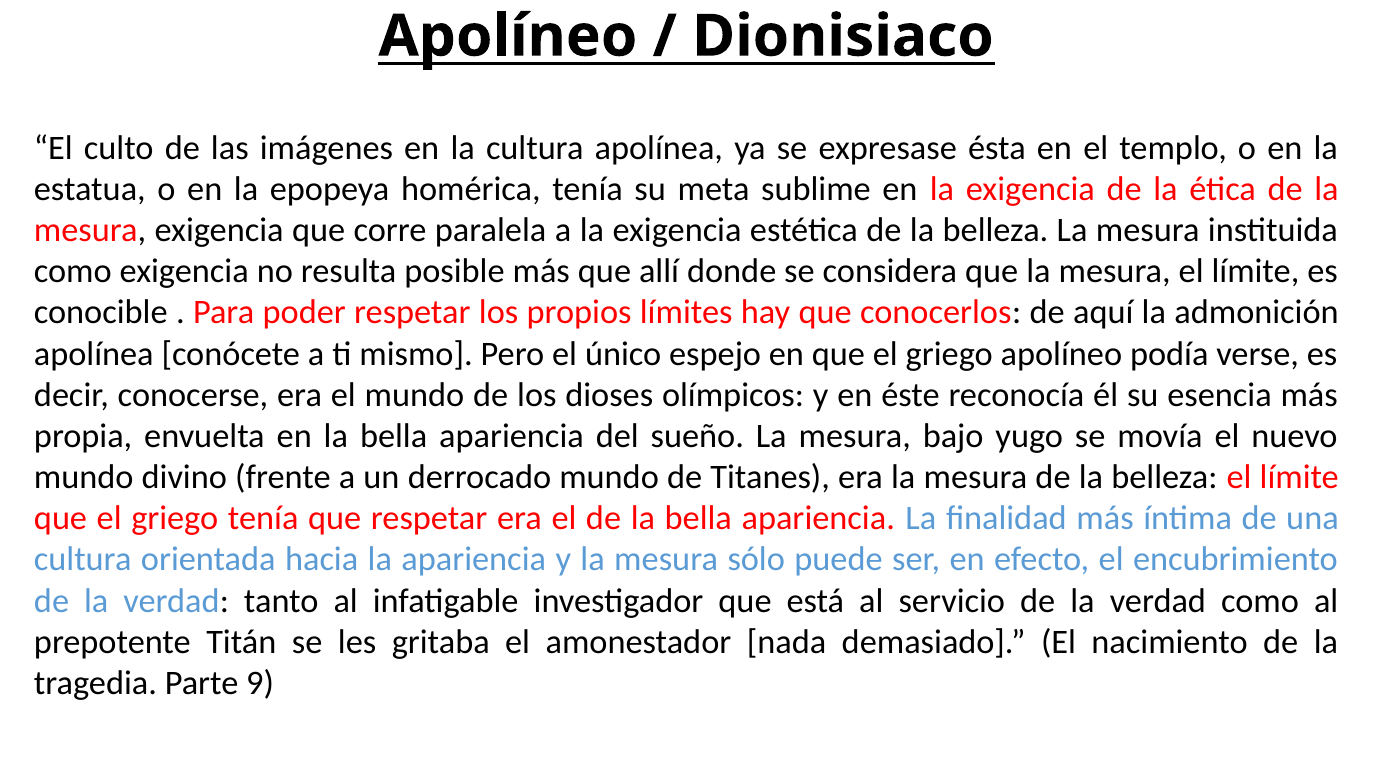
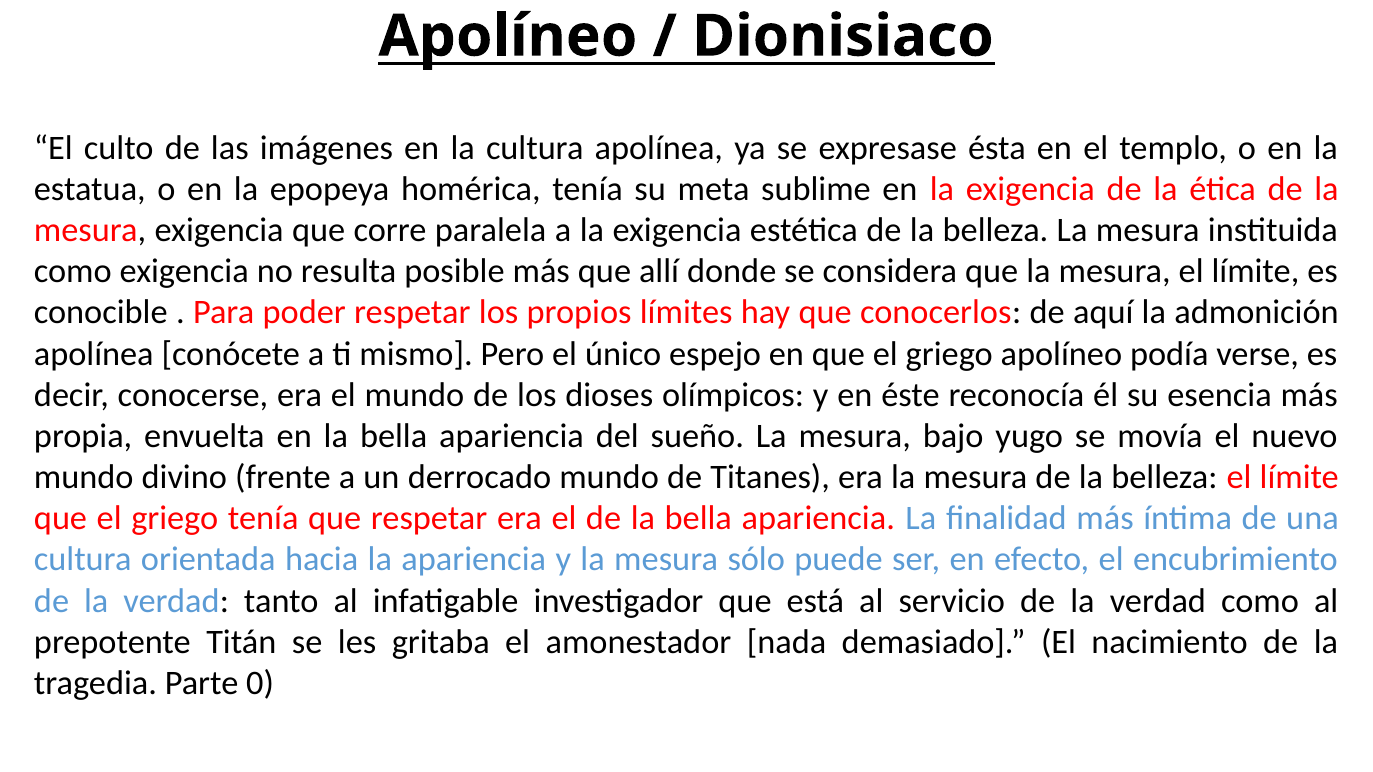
9: 9 -> 0
